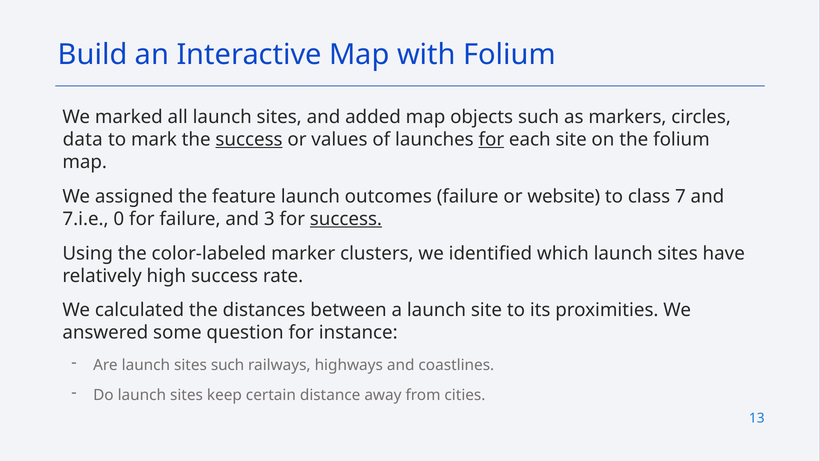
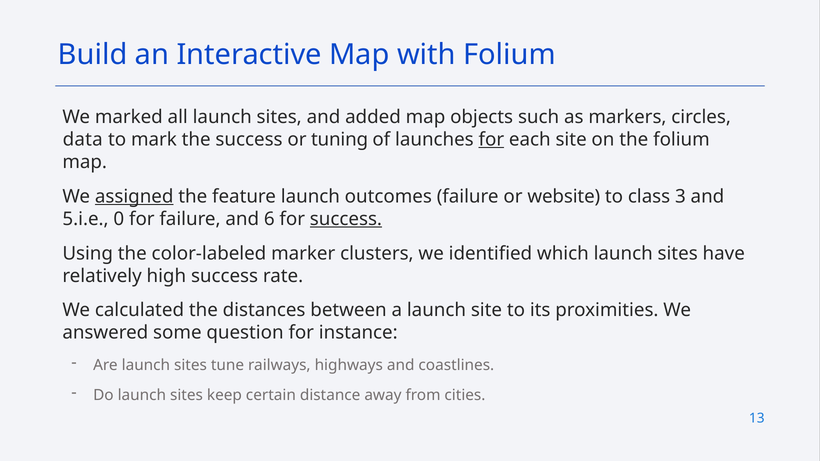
success at (249, 139) underline: present -> none
values: values -> tuning
assigned underline: none -> present
7: 7 -> 3
7.i.e: 7.i.e -> 5.i.e
3: 3 -> 6
sites such: such -> tune
